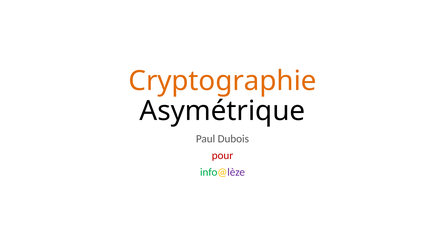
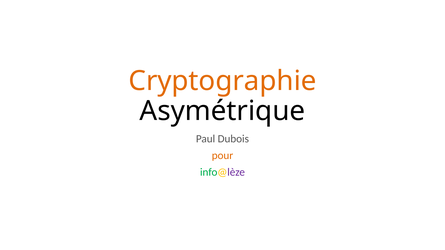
pour colour: red -> orange
